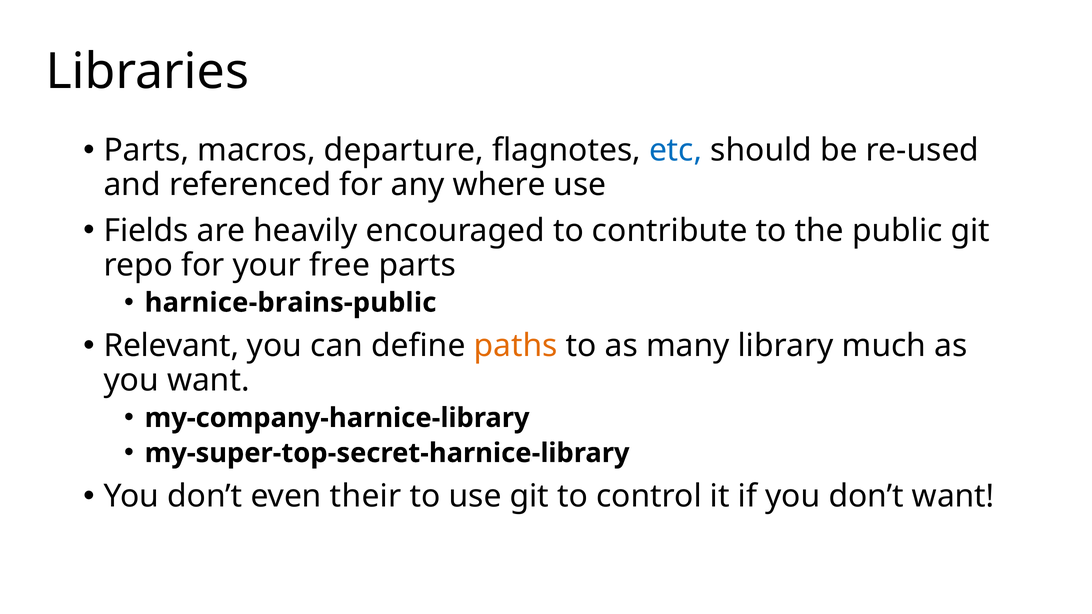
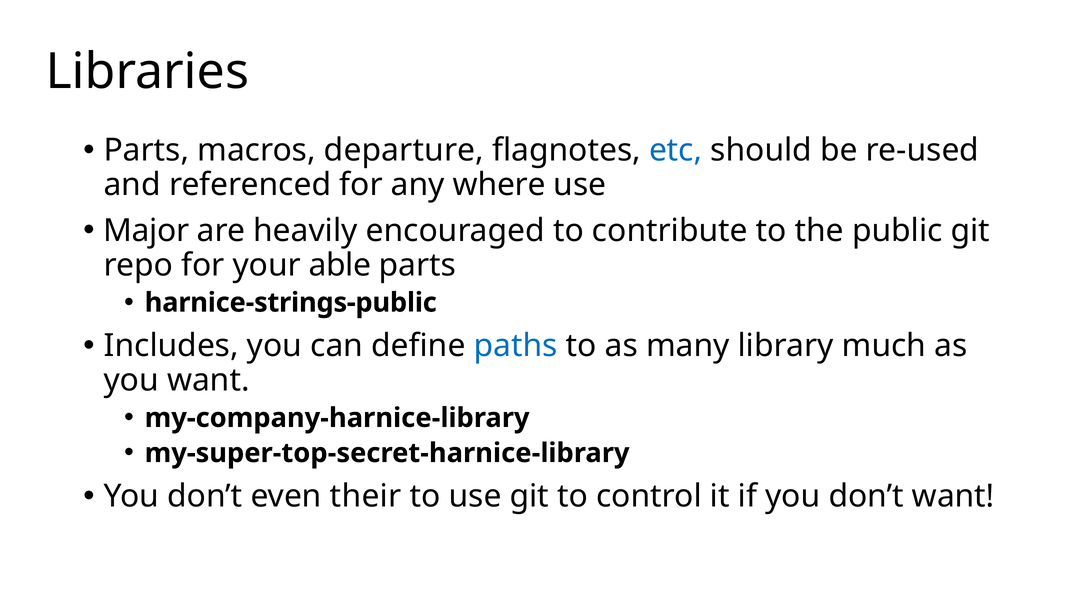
Fields: Fields -> Major
free: free -> able
harnice-brains-public: harnice-brains-public -> harnice-strings-public
Relevant: Relevant -> Includes
paths colour: orange -> blue
